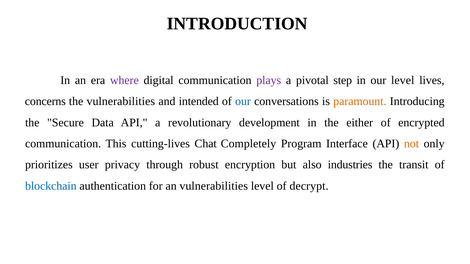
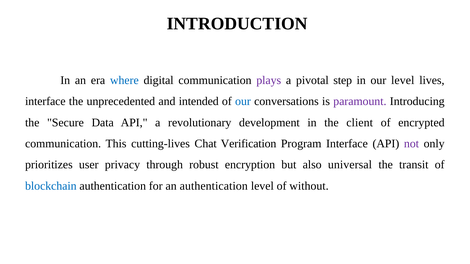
where colour: purple -> blue
concerns at (45, 102): concerns -> interface
the vulnerabilities: vulnerabilities -> unprecedented
paramount colour: orange -> purple
either: either -> client
Completely: Completely -> Verification
not colour: orange -> purple
industries: industries -> universal
an vulnerabilities: vulnerabilities -> authentication
decrypt: decrypt -> without
